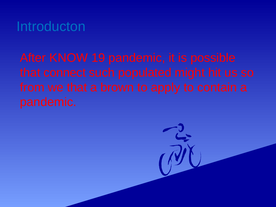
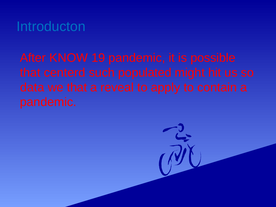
connect: connect -> centerd
from: from -> data
brown: brown -> reveal
